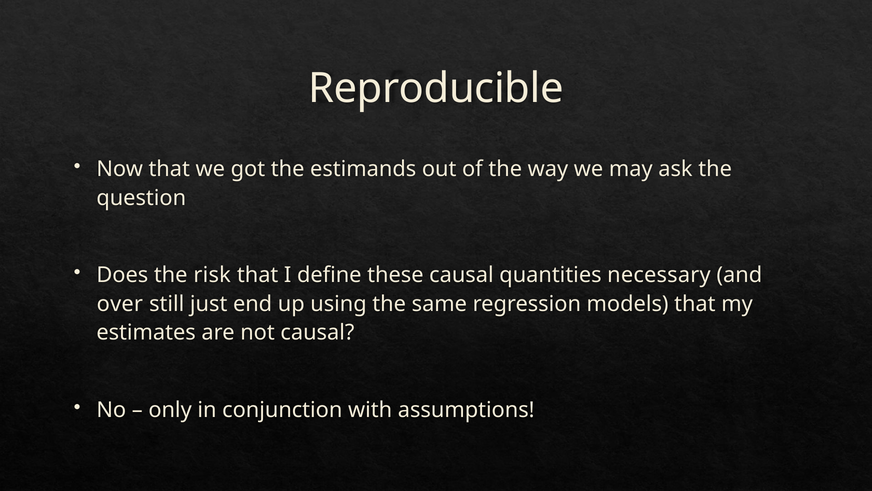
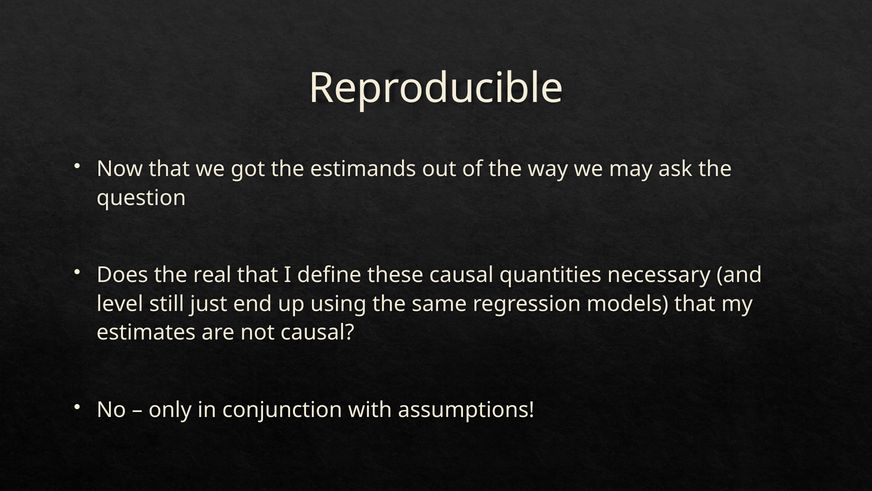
risk: risk -> real
over: over -> level
